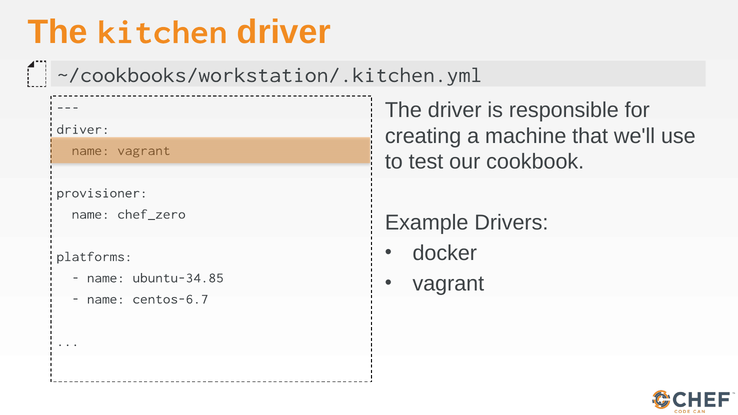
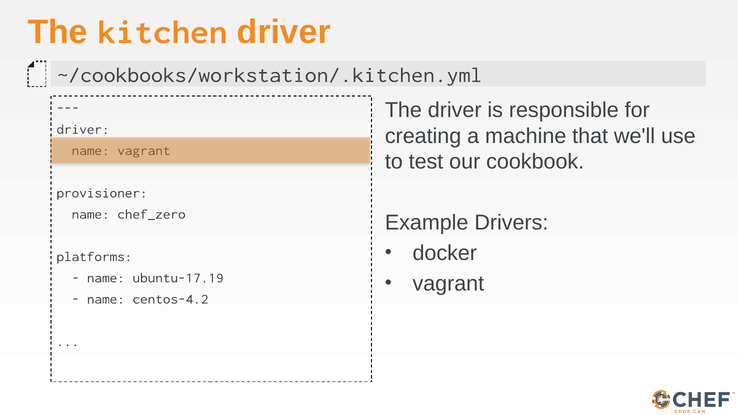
ubuntu-34.85: ubuntu-34.85 -> ubuntu-17.19
centos-6.7: centos-6.7 -> centos-4.2
